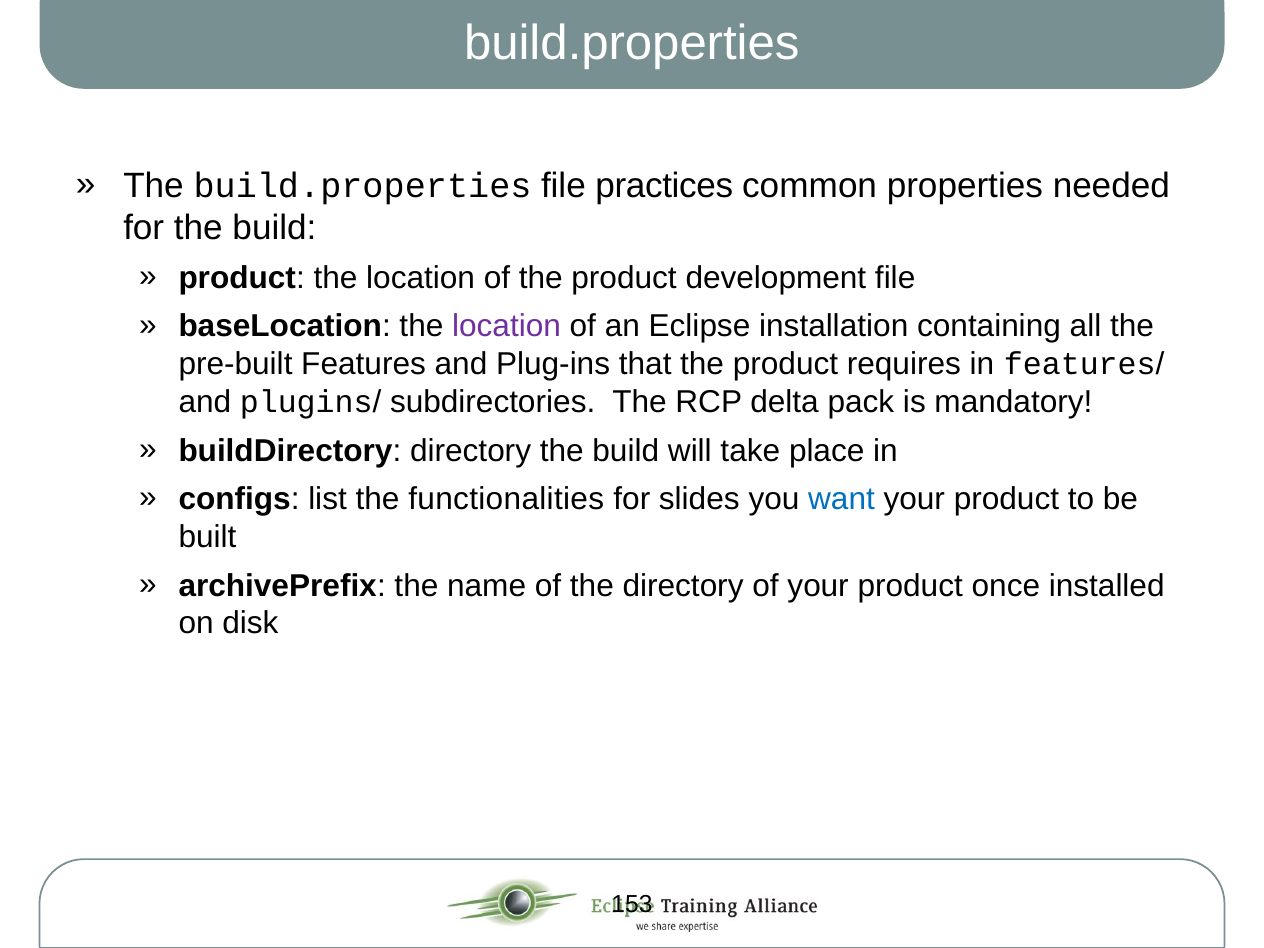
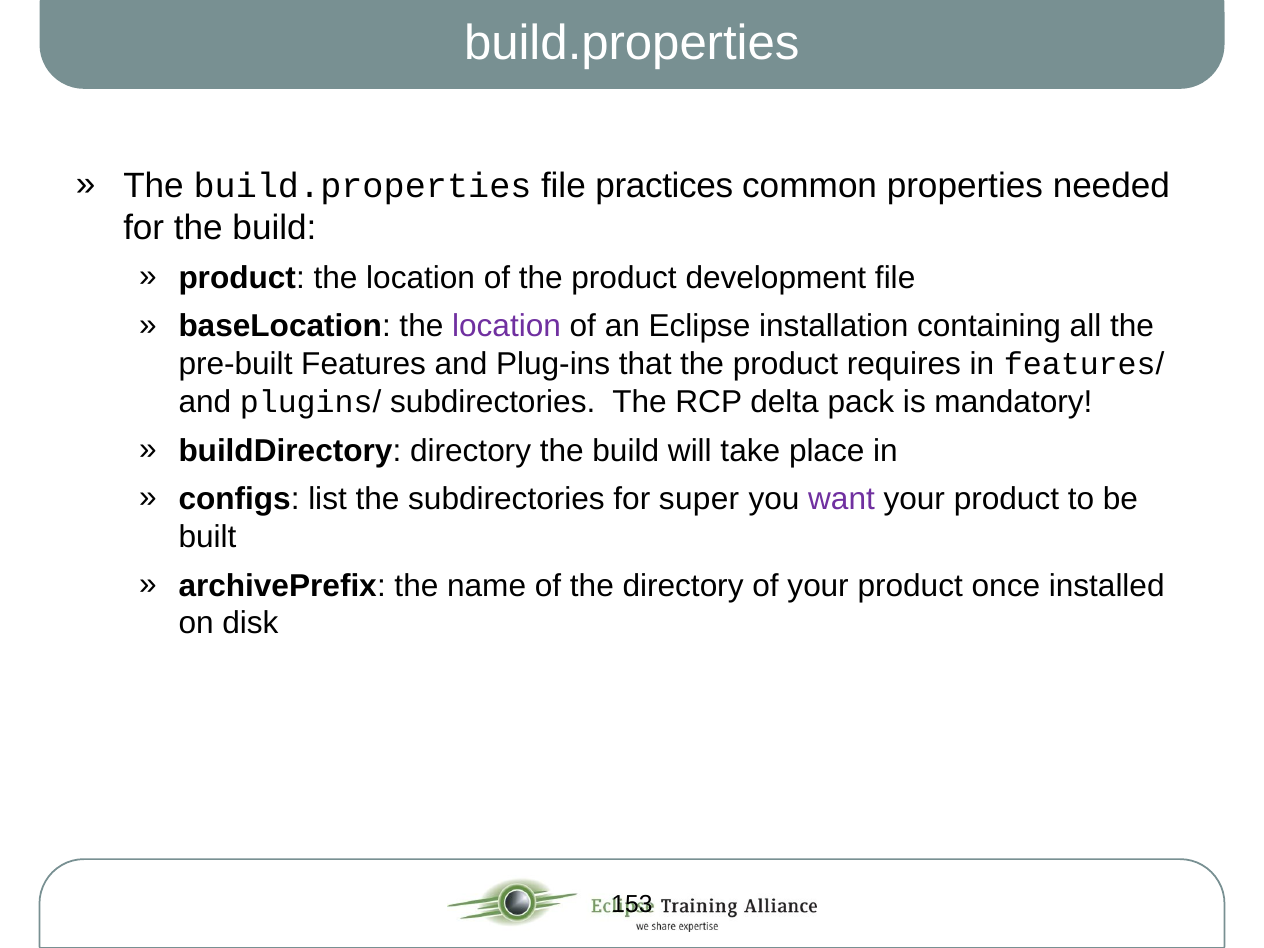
the functionalities: functionalities -> subdirectories
slides: slides -> super
want colour: blue -> purple
